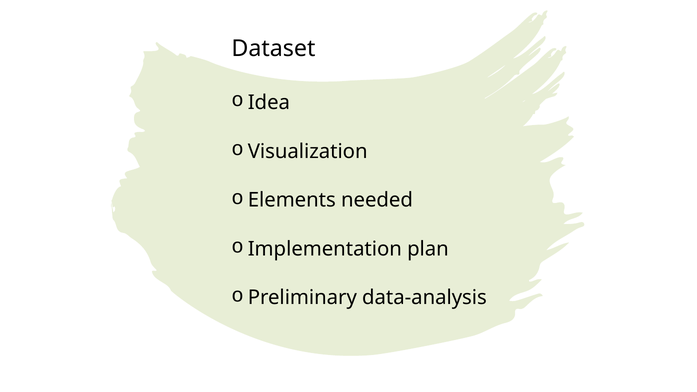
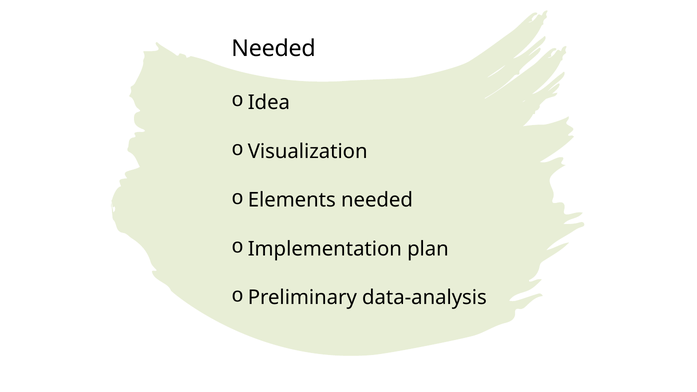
Dataset at (273, 49): Dataset -> Needed
